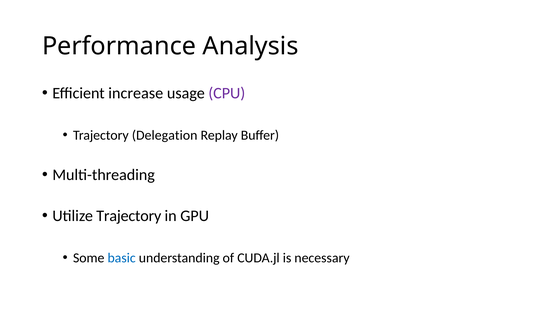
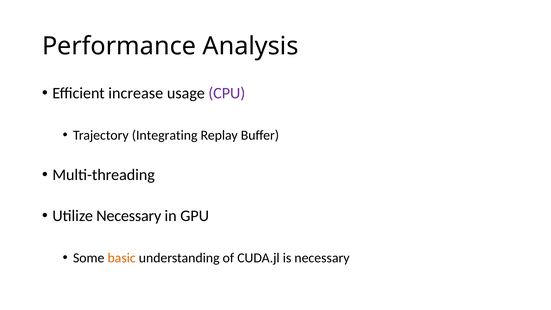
Delegation: Delegation -> Integrating
Utilize Trajectory: Trajectory -> Necessary
basic colour: blue -> orange
